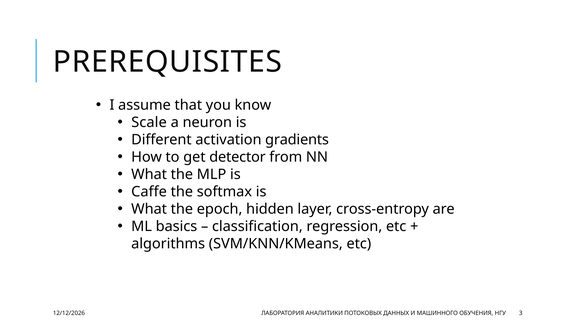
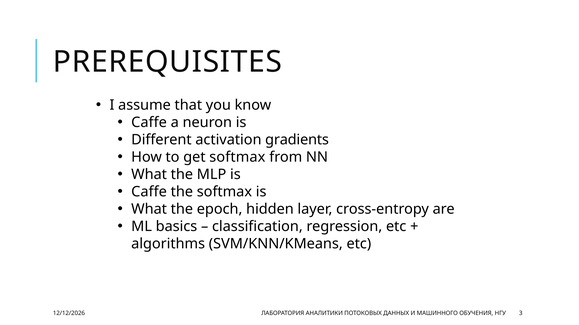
Scale at (149, 123): Scale -> Caffe
get detector: detector -> softmax
